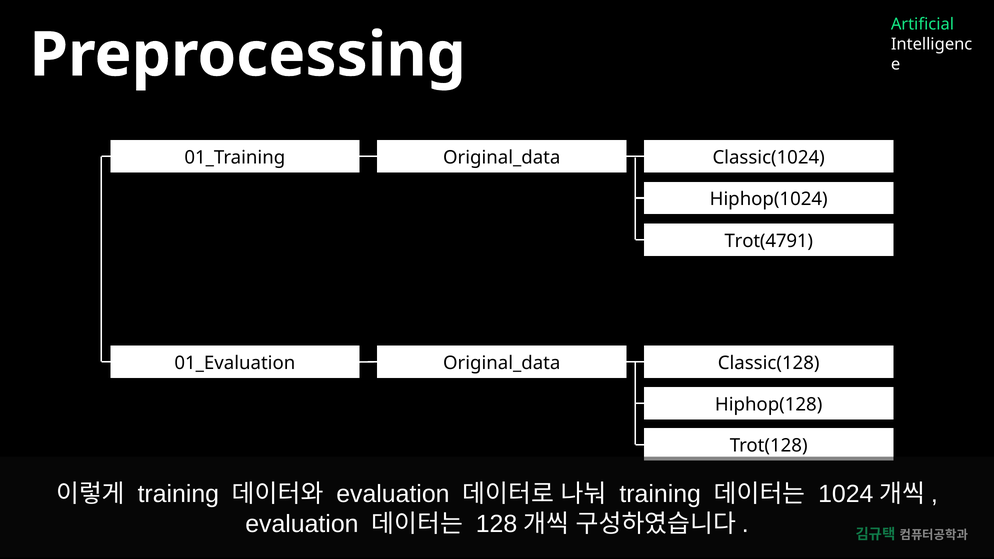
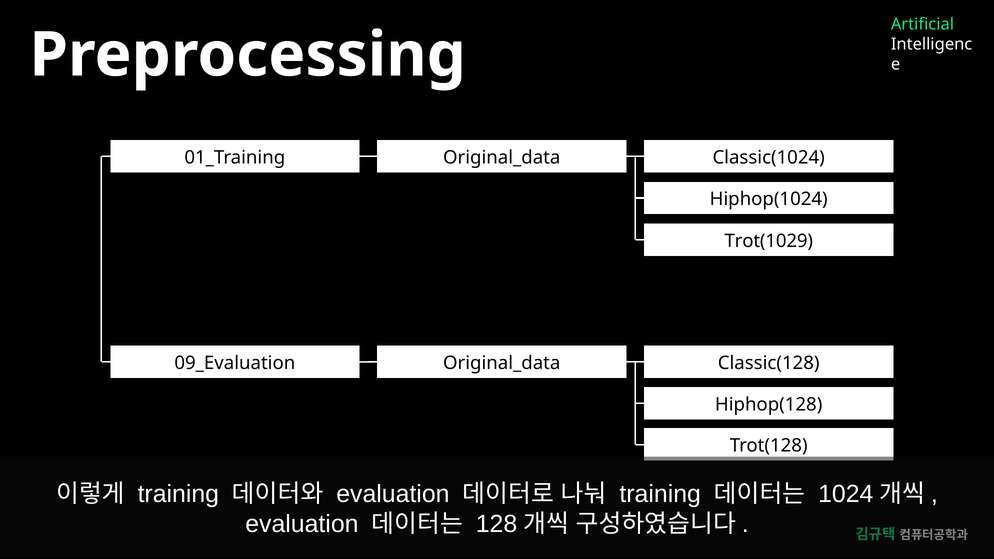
Trot(4791: Trot(4791 -> Trot(1029
01_Evaluation: 01_Evaluation -> 09_Evaluation
